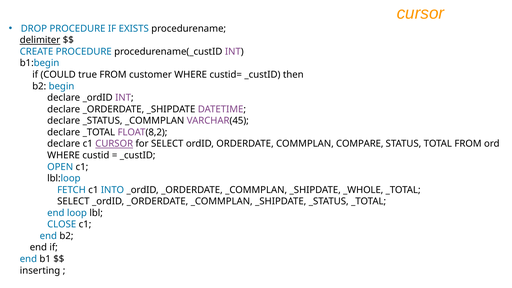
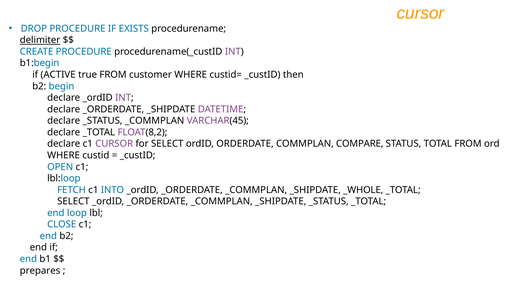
COULD: COULD -> ACTIVE
CURSOR at (114, 144) underline: present -> none
inserting: inserting -> prepares
